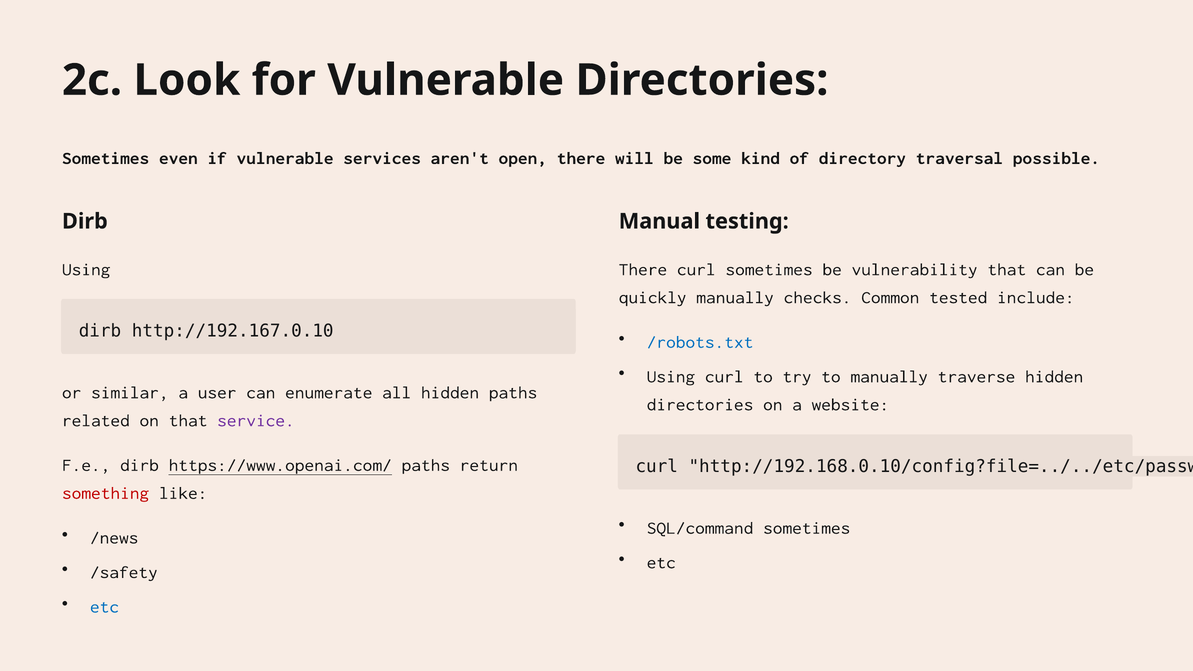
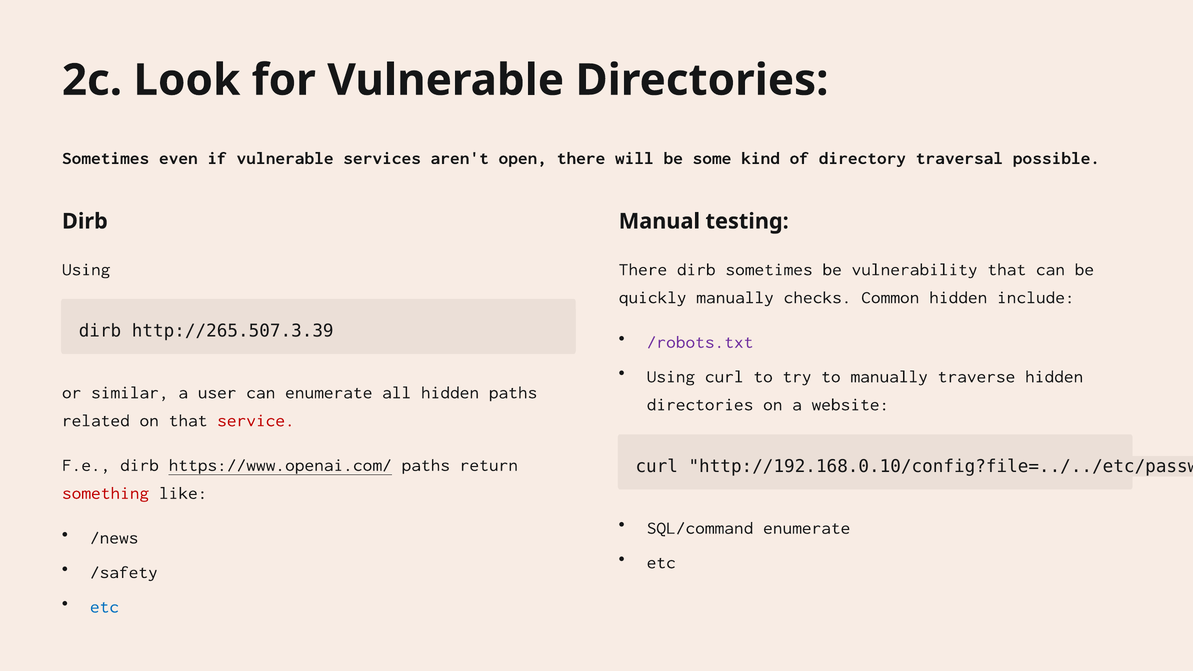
There curl: curl -> dirb
Common tested: tested -> hidden
http://192.167.0.10: http://192.167.0.10 -> http://265.507.3.39
/robots.txt colour: blue -> purple
service colour: purple -> red
SQL/command sometimes: sometimes -> enumerate
